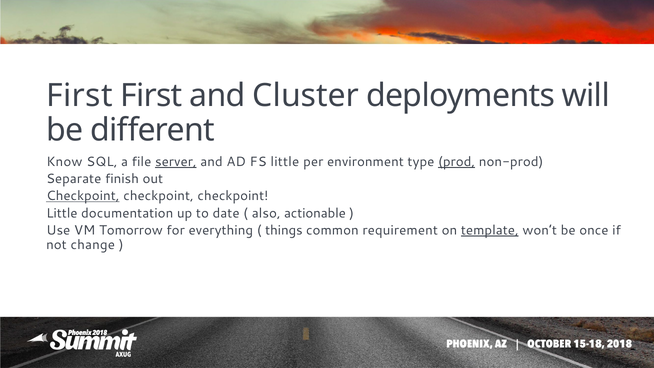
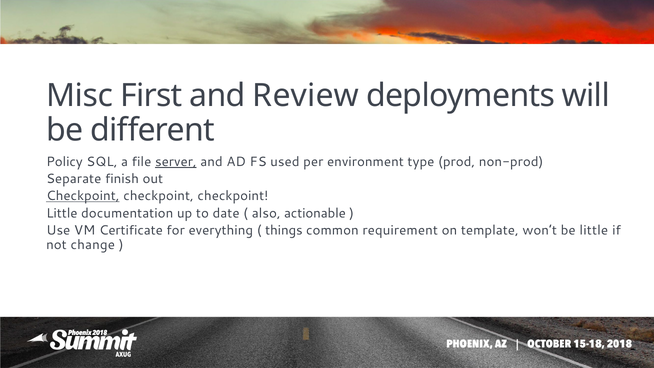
First at (79, 96): First -> Misc
Cluster: Cluster -> Review
Know: Know -> Policy
FS little: little -> used
prod underline: present -> none
Tomorrow: Tomorrow -> Certificate
template underline: present -> none
be once: once -> little
